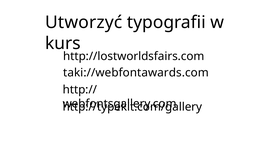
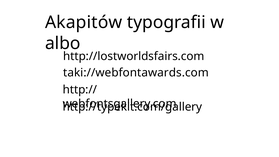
Utworzyć: Utworzyć -> Akapitów
kurs: kurs -> albo
